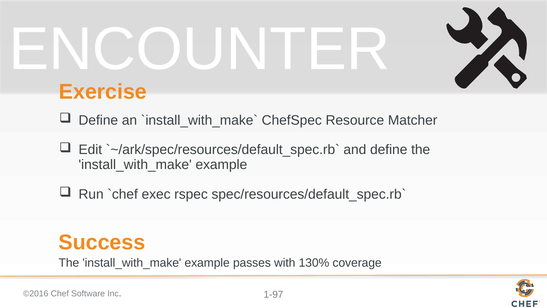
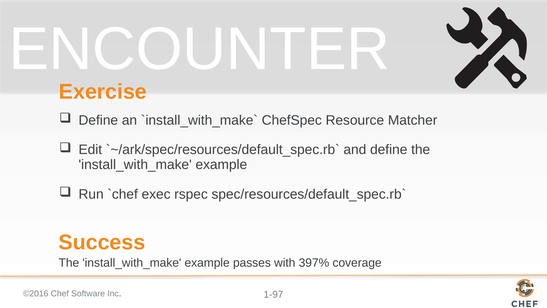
130%: 130% -> 397%
